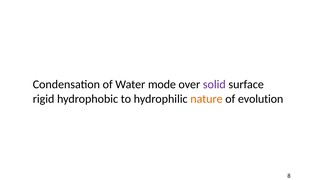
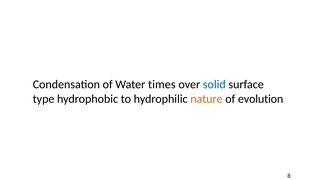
mode: mode -> times
solid colour: purple -> blue
rigid: rigid -> type
